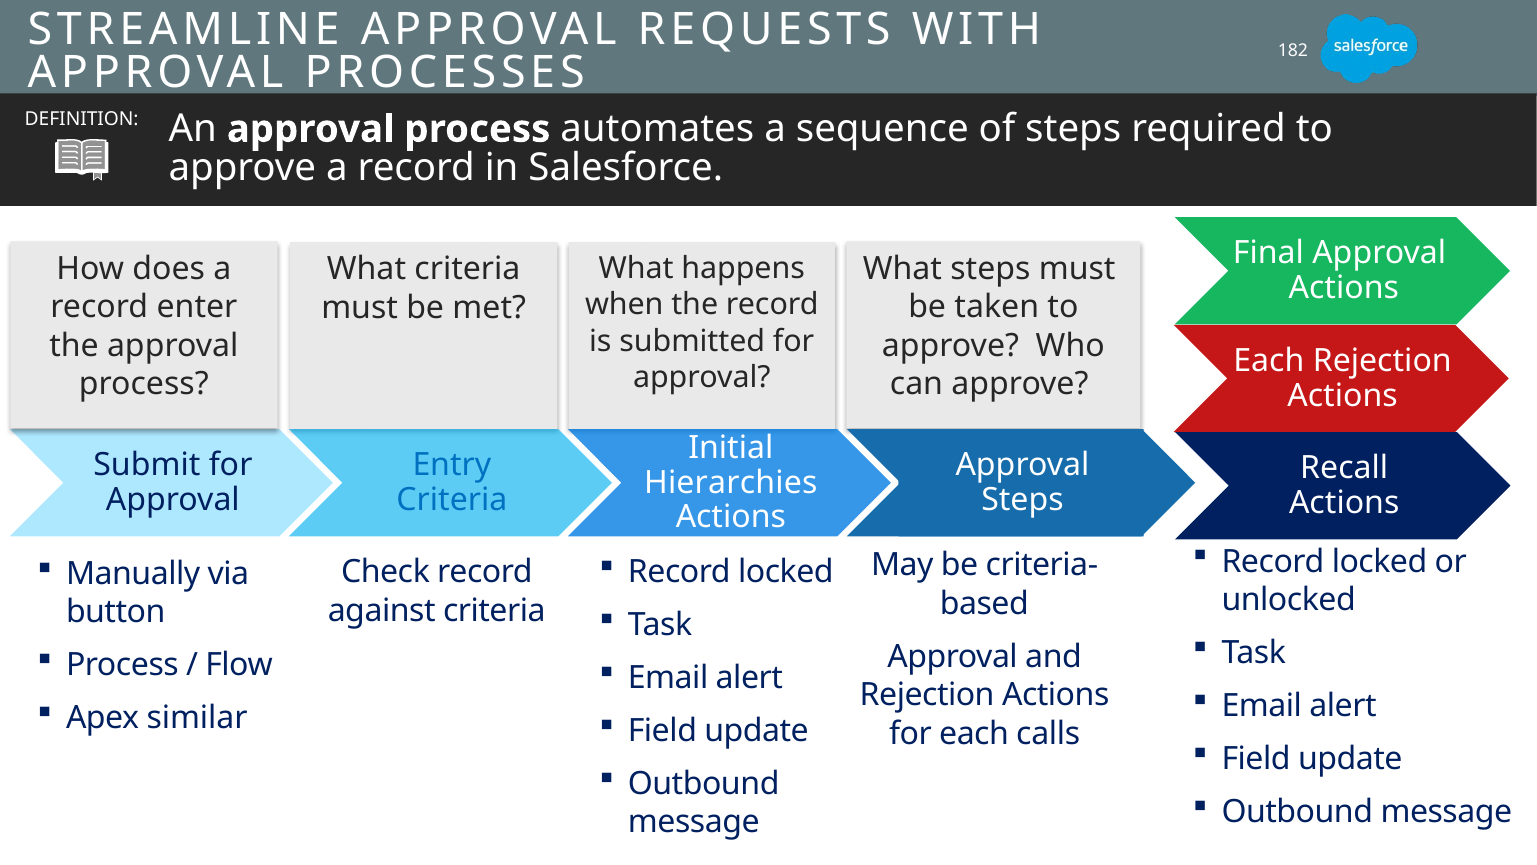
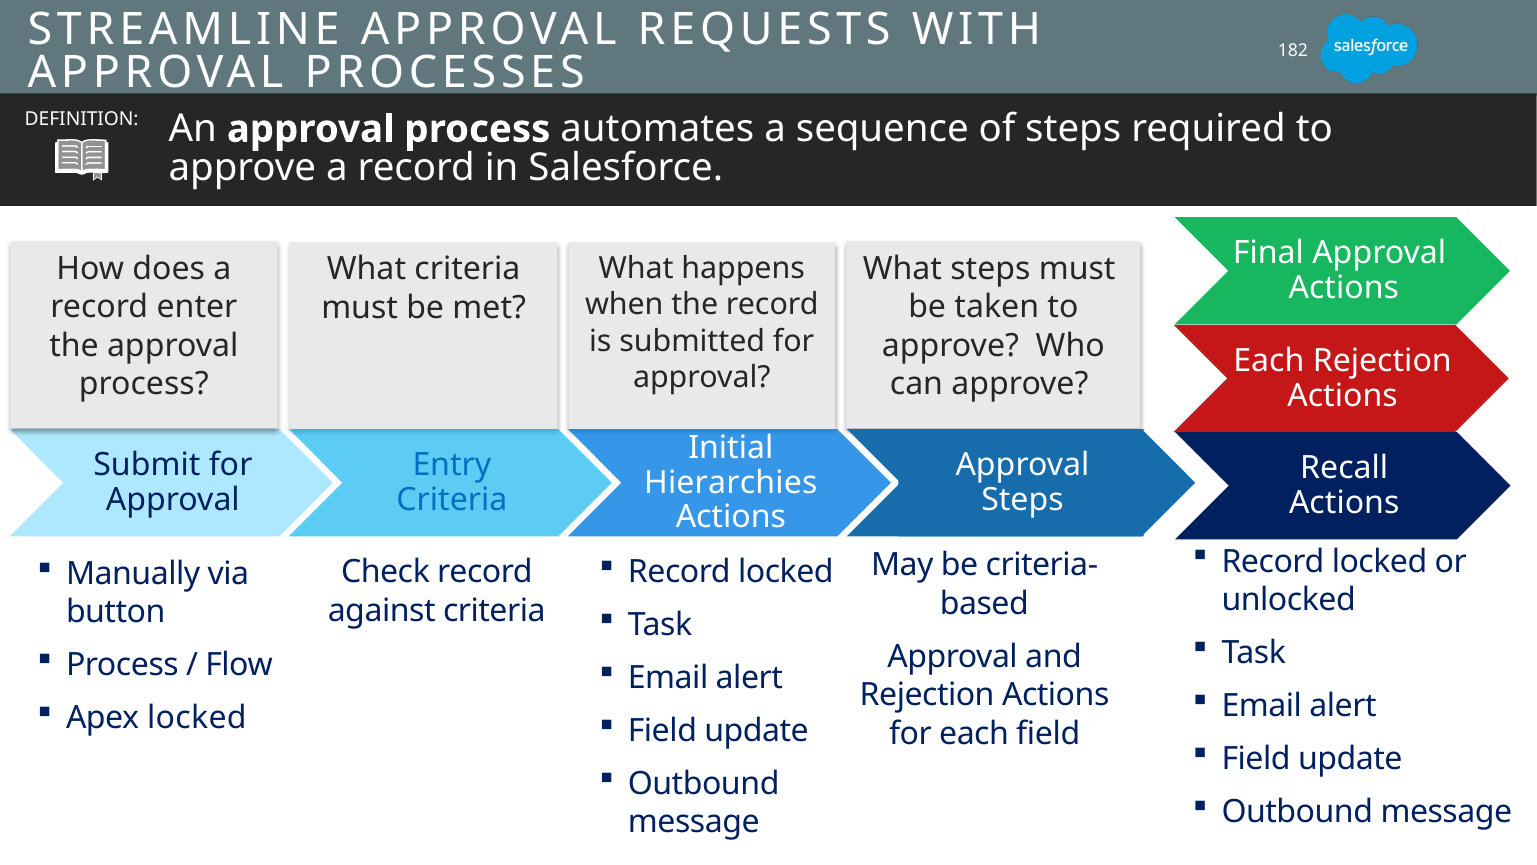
Apex similar: similar -> locked
each calls: calls -> field
